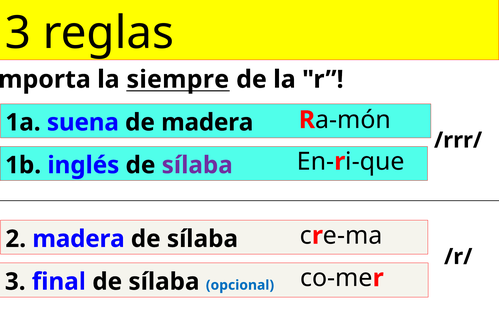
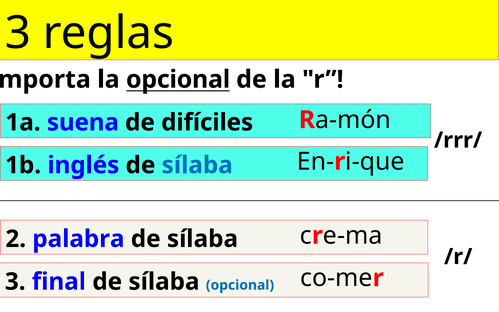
la siempre: siempre -> opcional
de madera: madera -> difíciles
sílaba at (197, 165) colour: purple -> blue
2 madera: madera -> palabra
